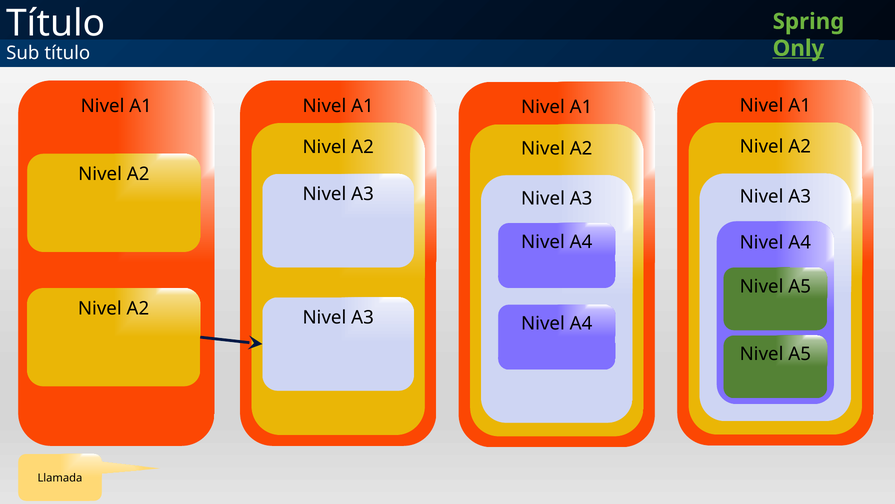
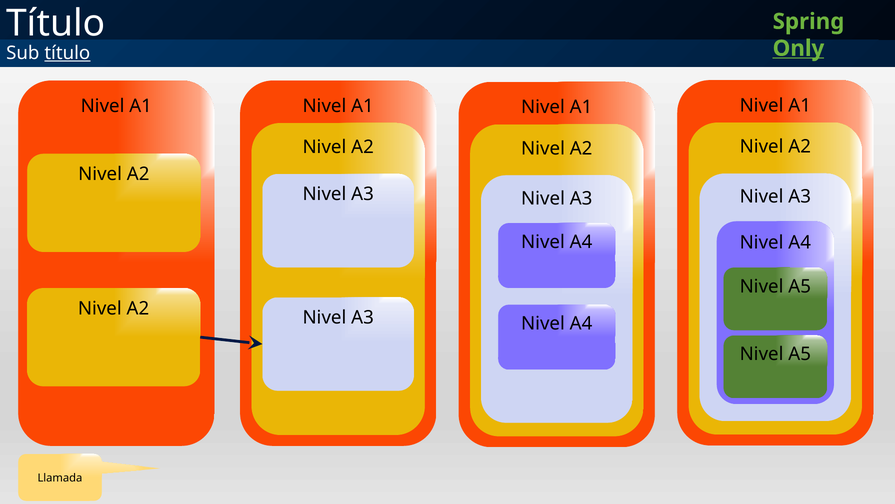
título at (67, 53) underline: none -> present
